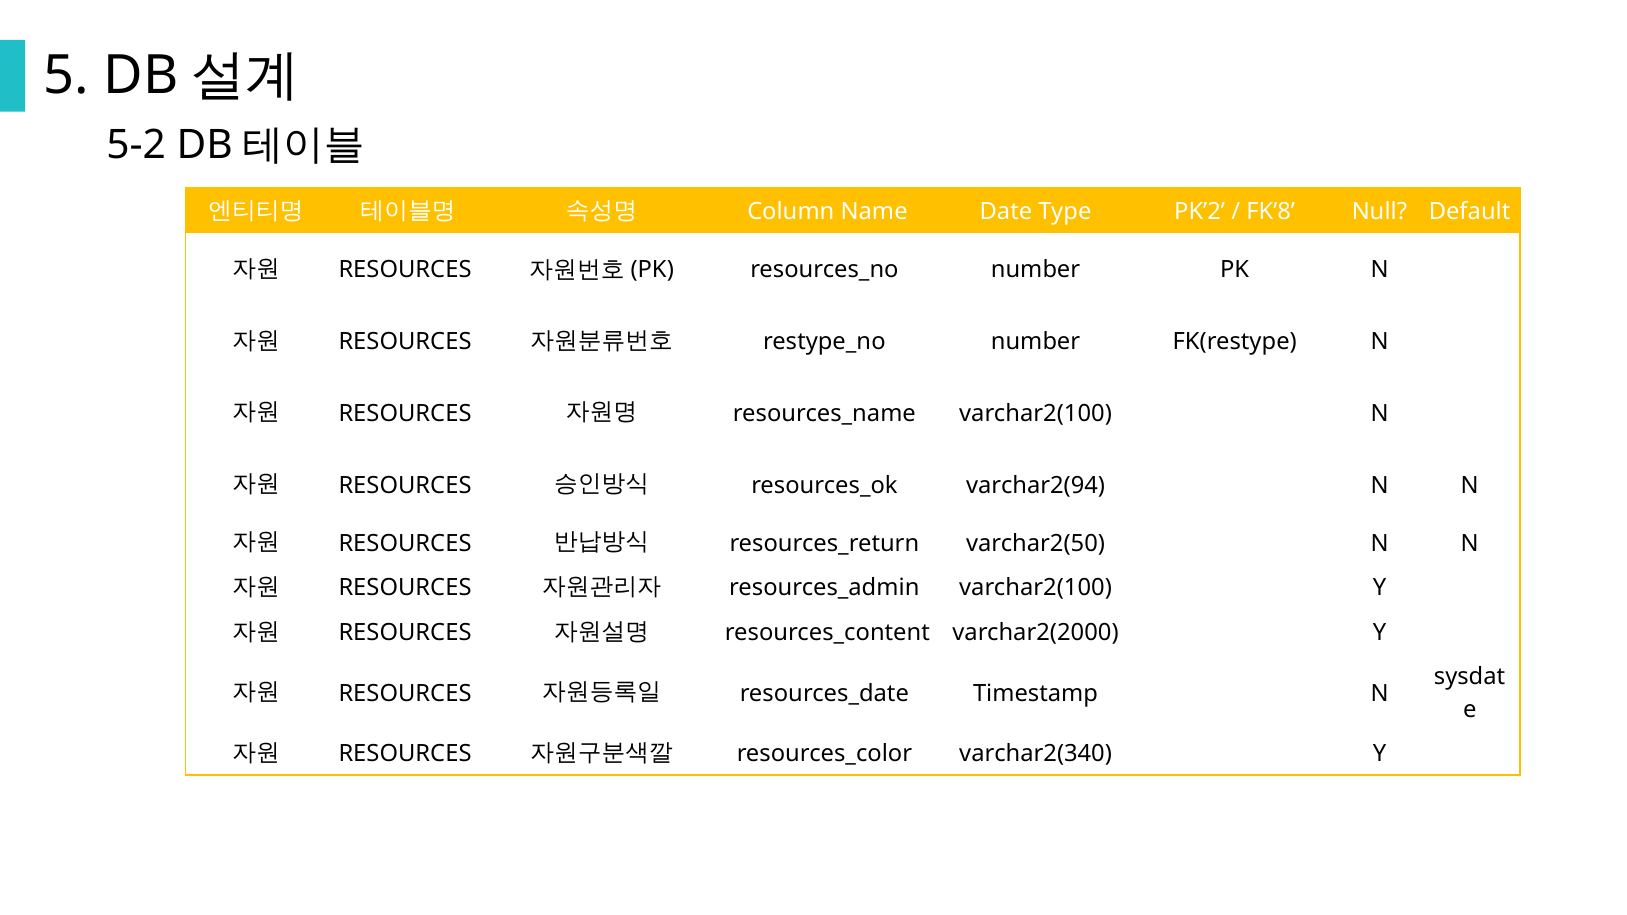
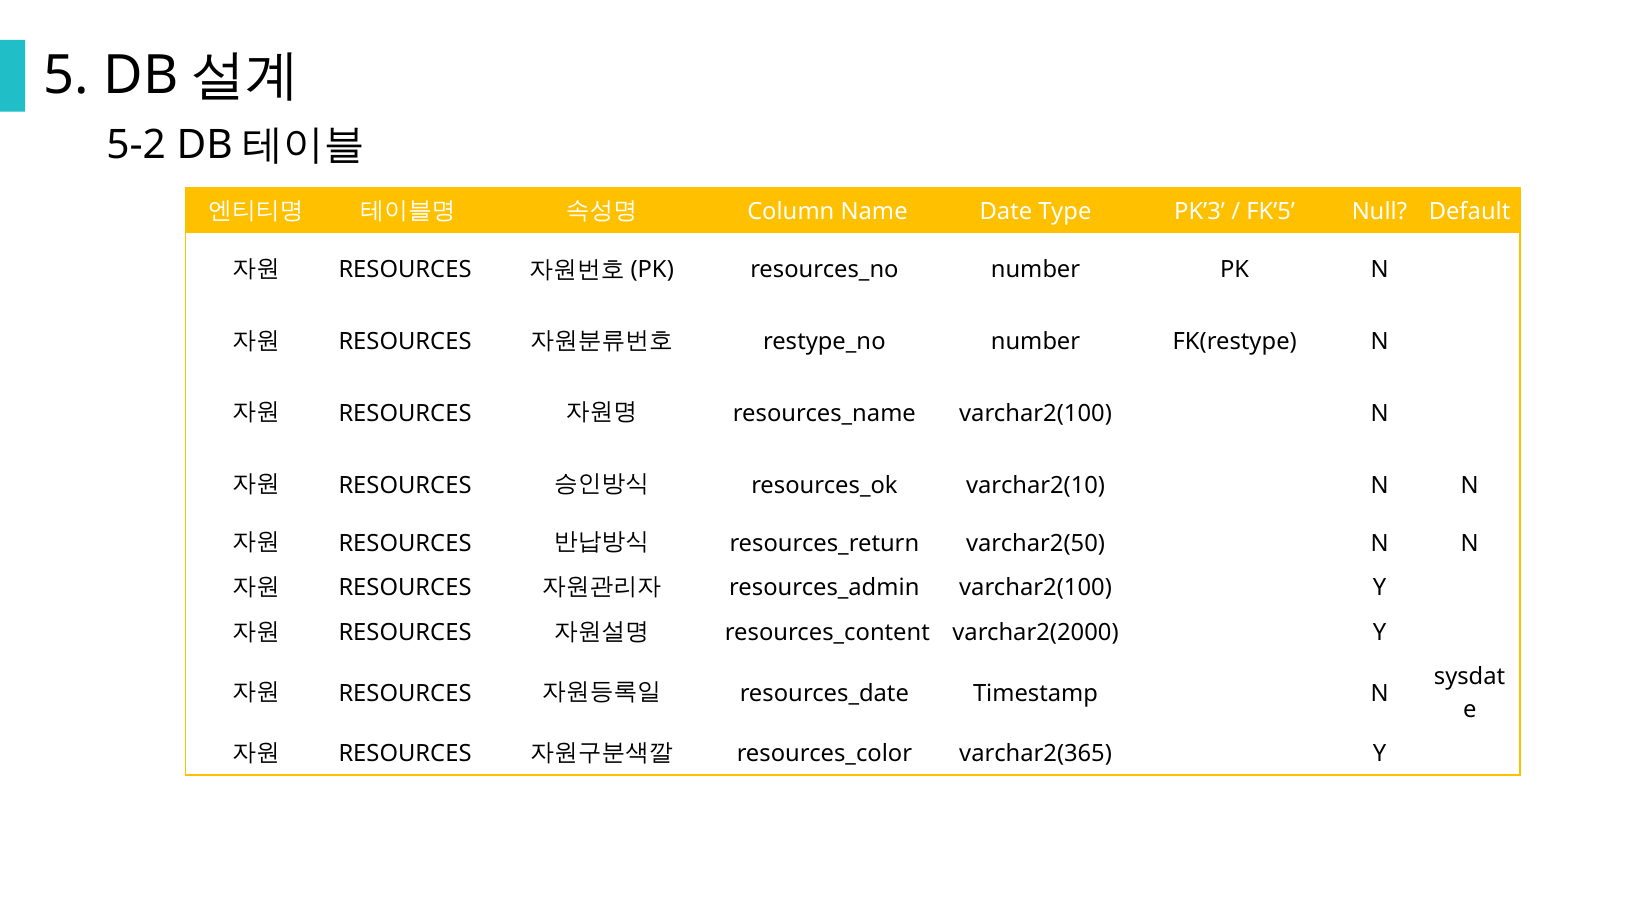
PK’2: PK’2 -> PK’3
FK’8: FK’8 -> FK’5
varchar2(94: varchar2(94 -> varchar2(10
varchar2(340: varchar2(340 -> varchar2(365
